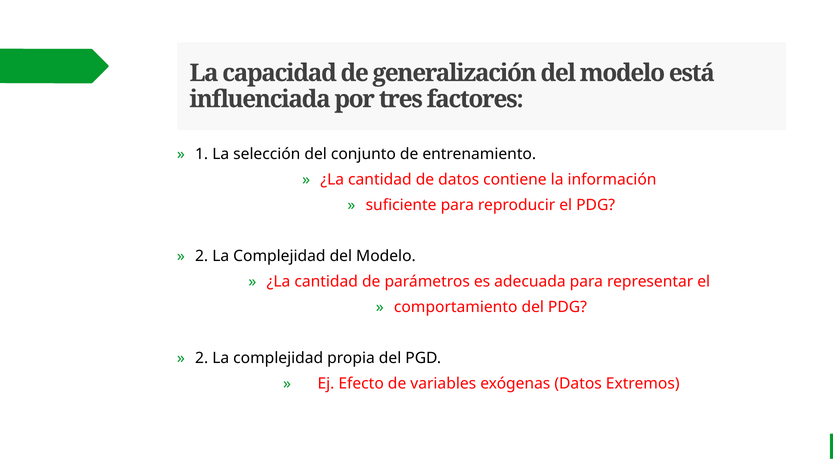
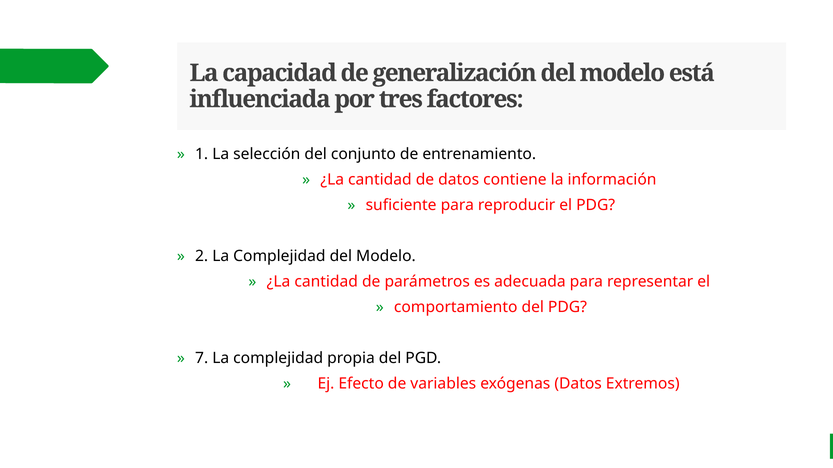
2 at (202, 359): 2 -> 7
